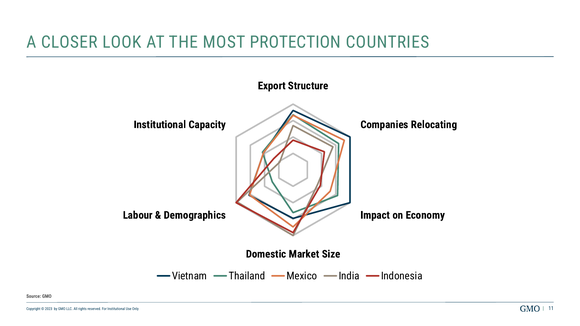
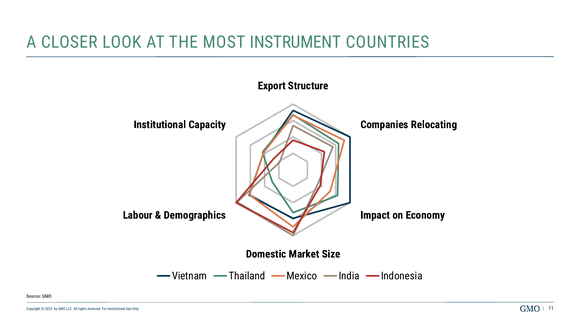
PROTECTION: PROTECTION -> INSTRUMENT
